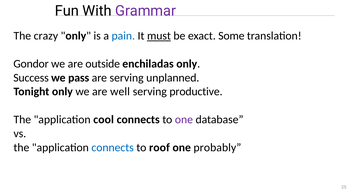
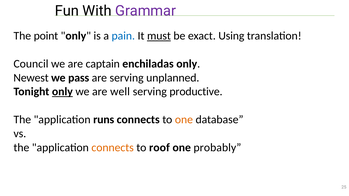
crazy: crazy -> point
Some: Some -> Using
Gondor: Gondor -> Council
outside: outside -> captain
Success: Success -> Newest
only at (62, 92) underline: none -> present
cool: cool -> runs
one at (184, 120) colour: purple -> orange
connects at (113, 148) colour: blue -> orange
